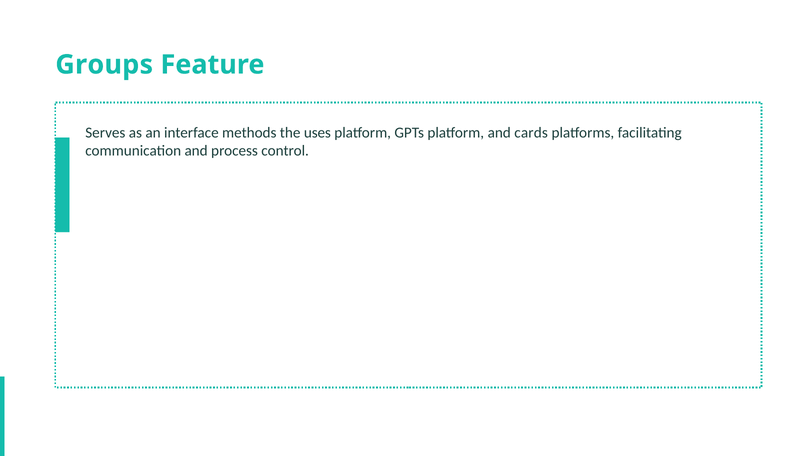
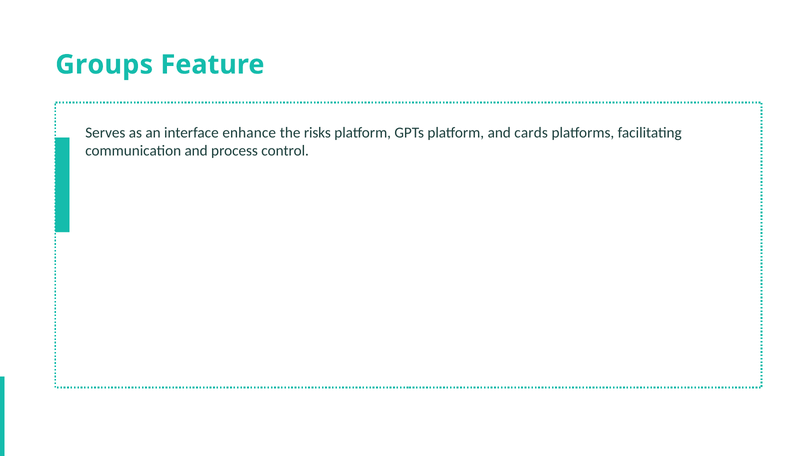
methods: methods -> enhance
uses: uses -> risks
